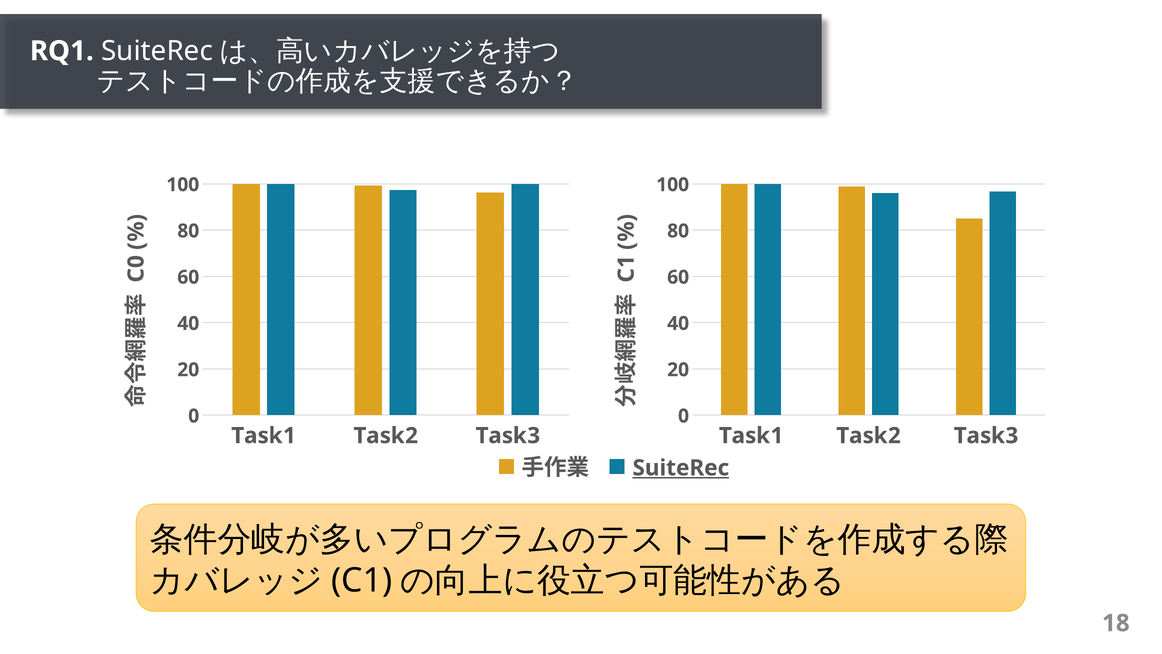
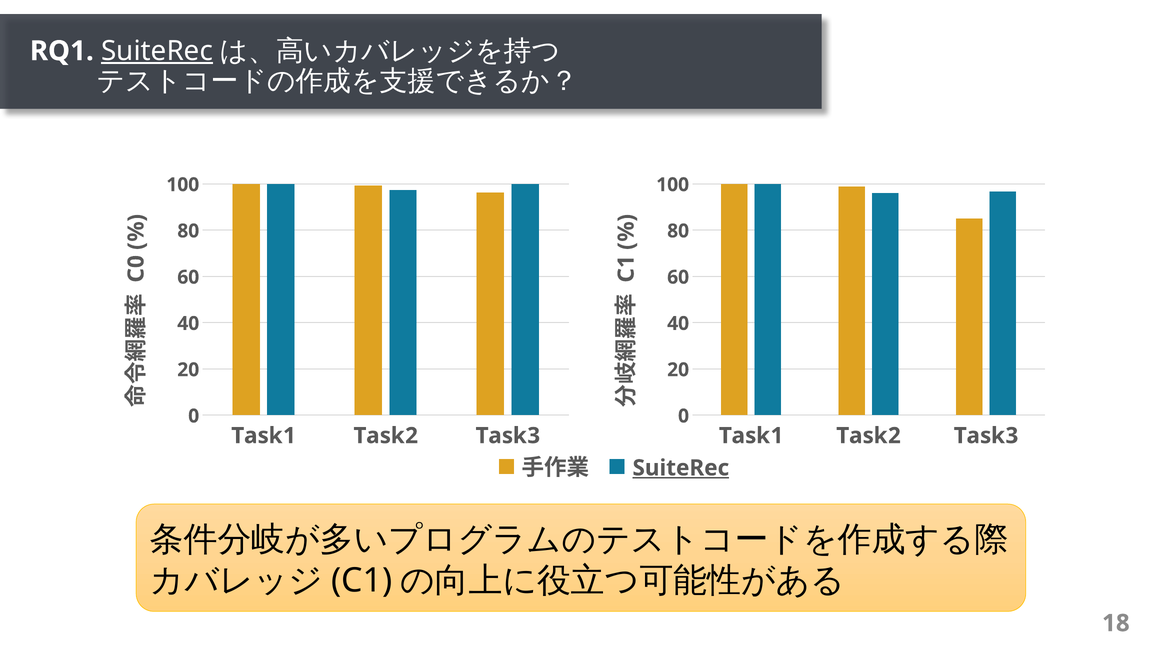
SuiteRec at (157, 51) underline: none -> present
